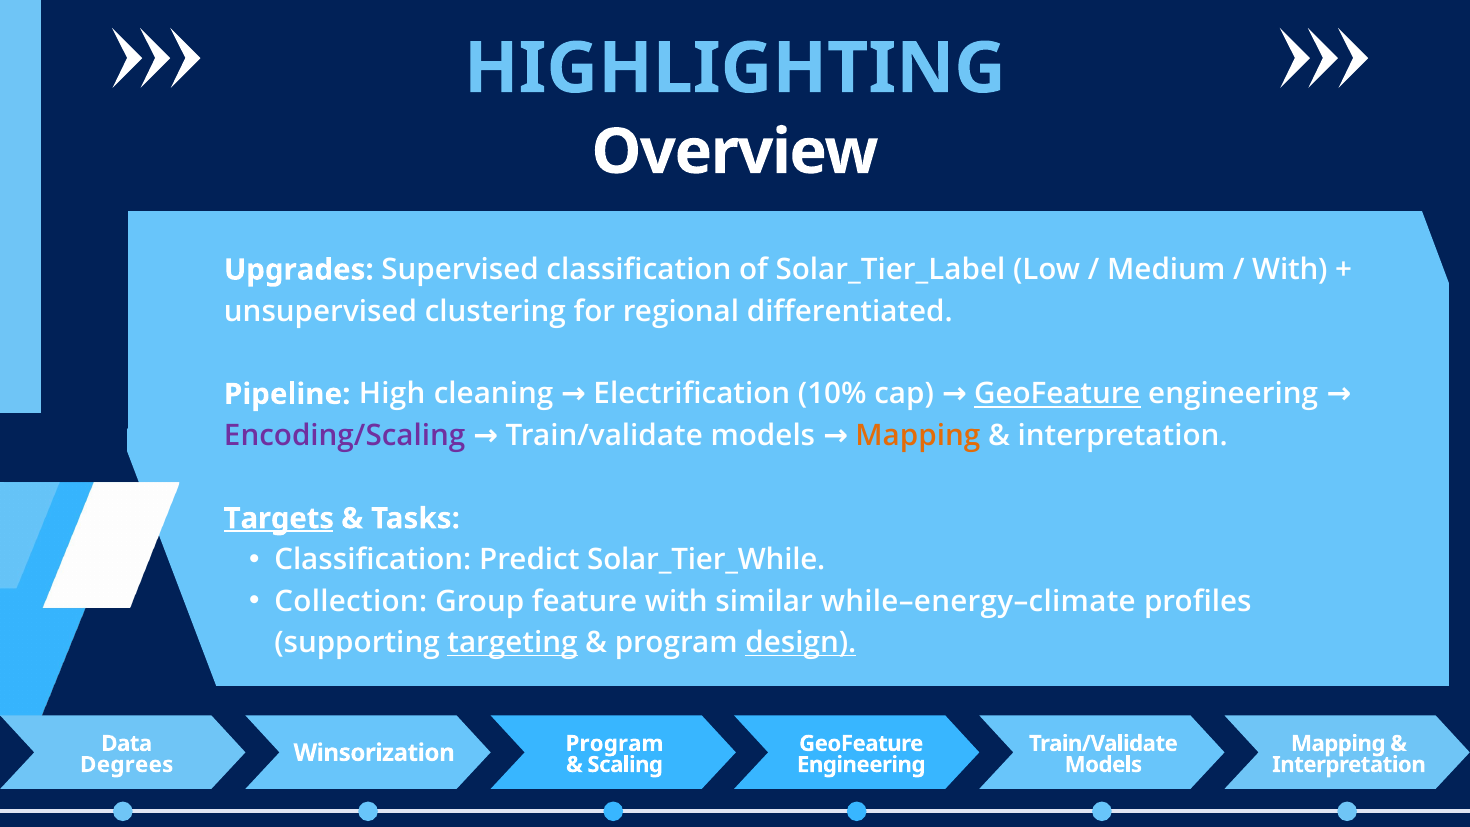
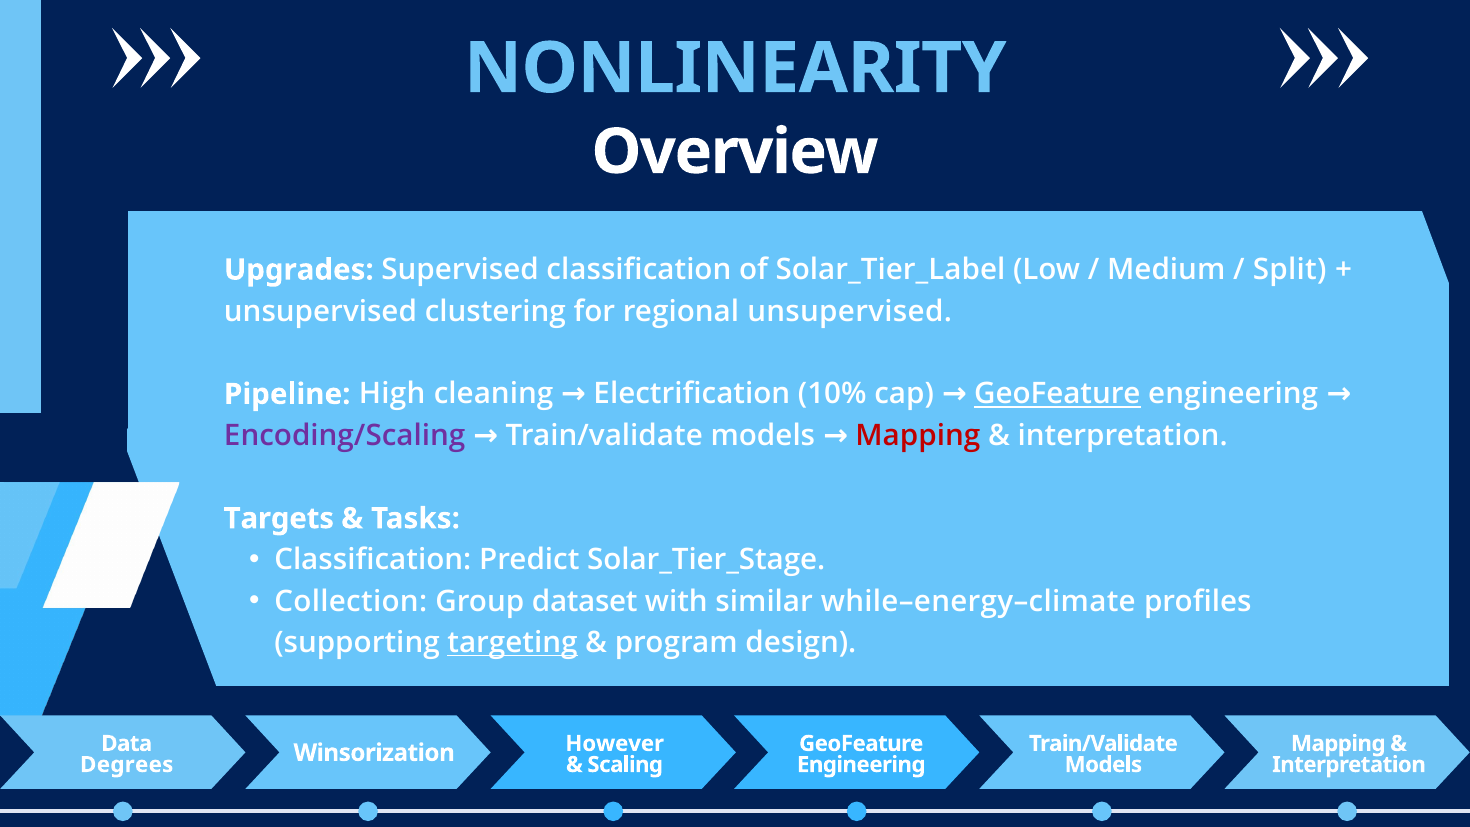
HIGHLIGHTING: HIGHLIGHTING -> NONLINEARITY
With at (1290, 270): With -> Split
regional differentiated: differentiated -> unsupervised
Mapping at (918, 436) colour: orange -> red
Targets underline: present -> none
Solar_Tier_While: Solar_Tier_While -> Solar_Tier_Stage
feature: feature -> dataset
design underline: present -> none
Winsorization Program: Program -> However
